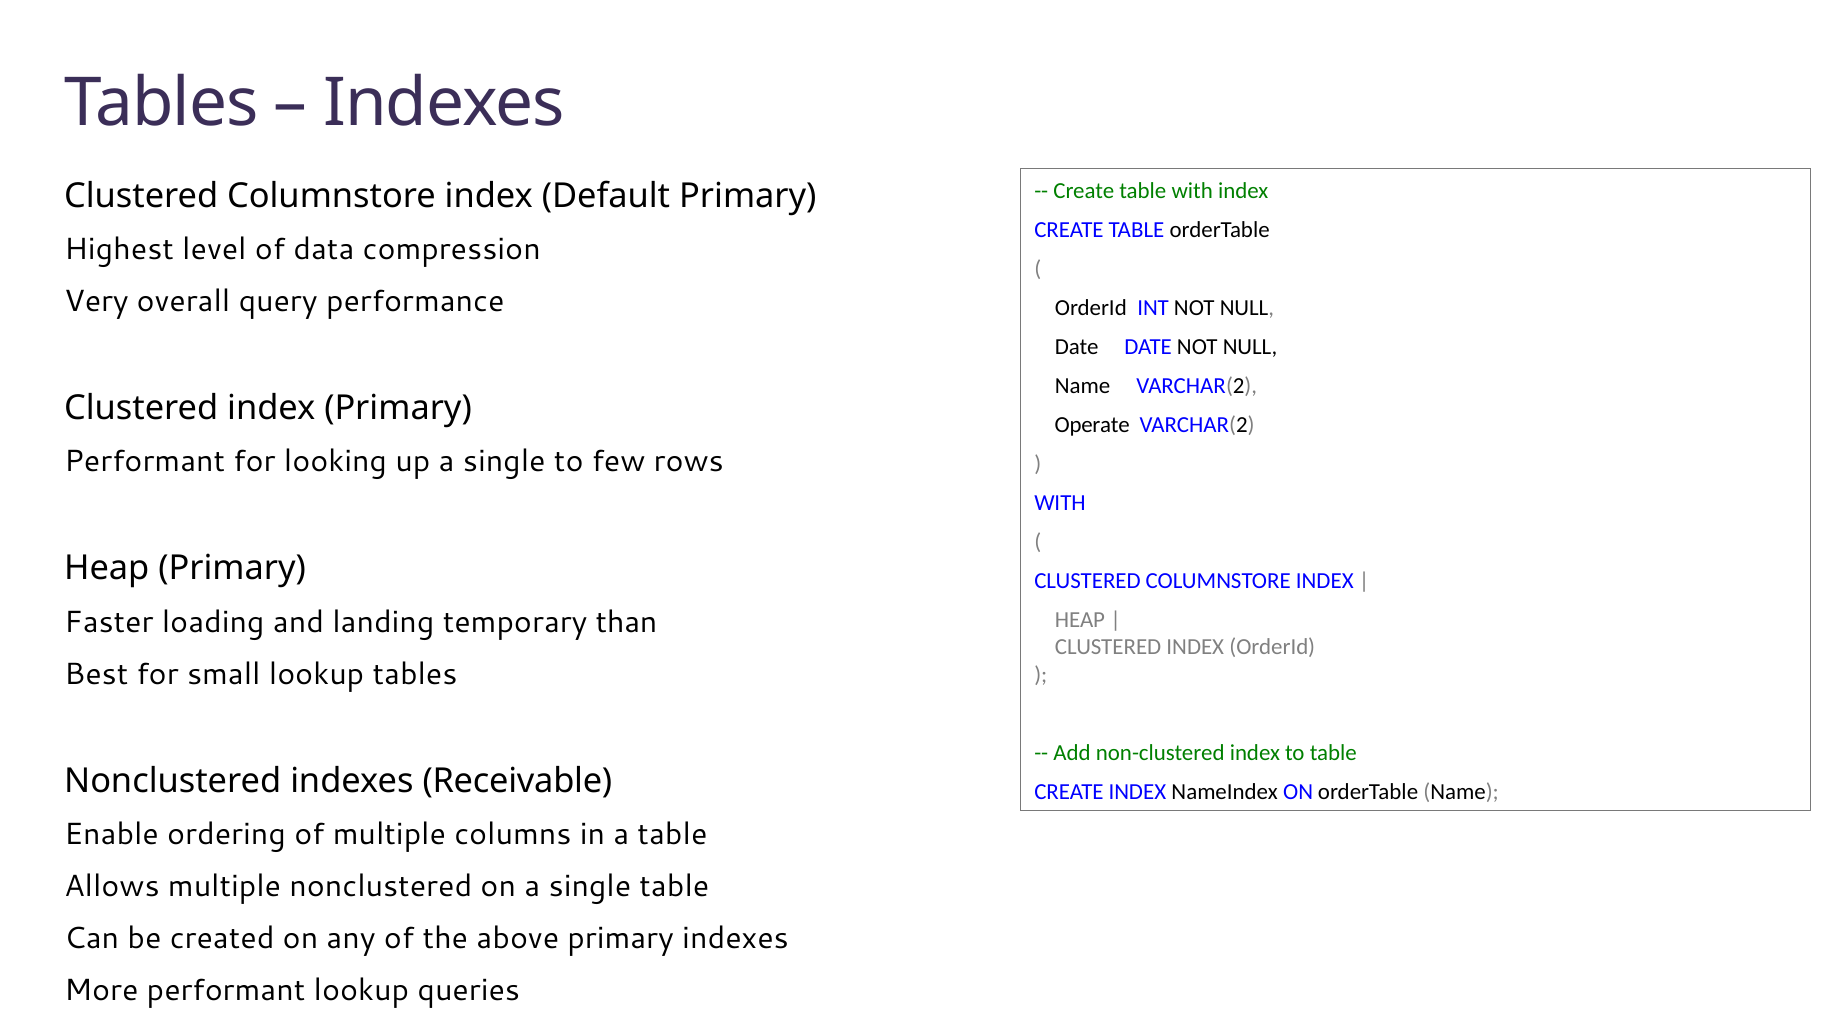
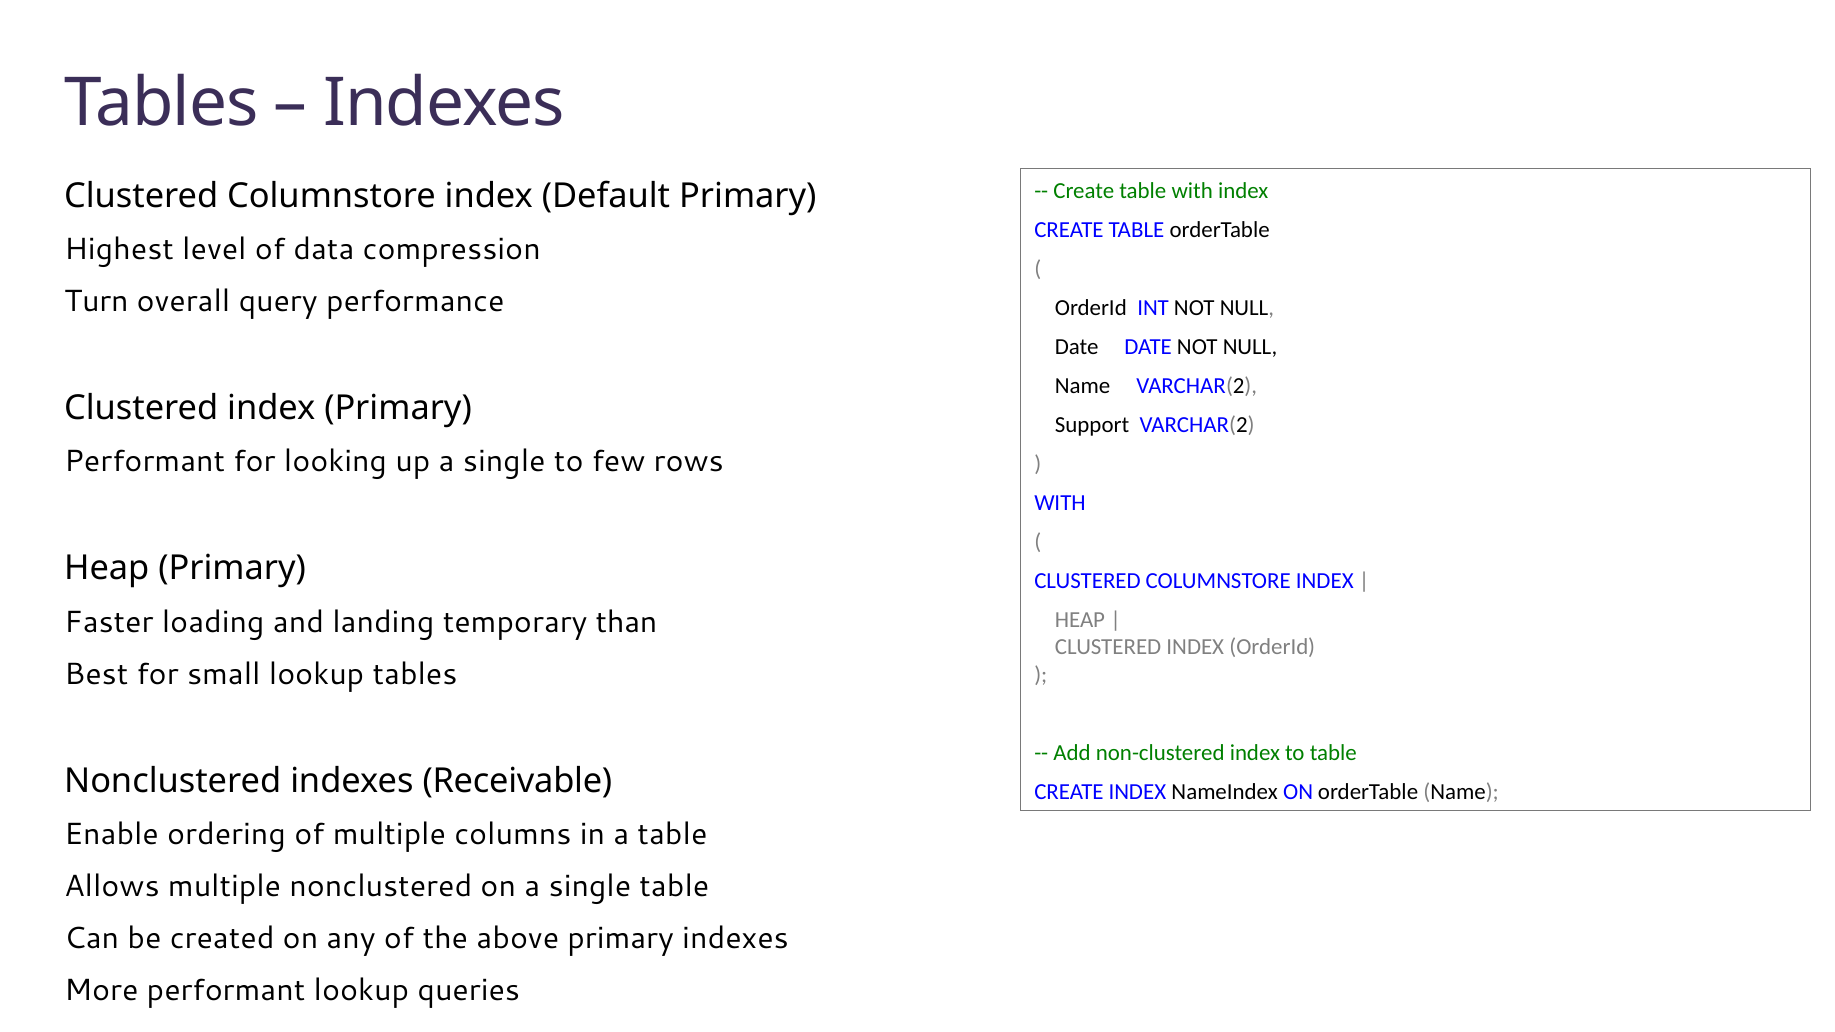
Very: Very -> Turn
Operate: Operate -> Support
